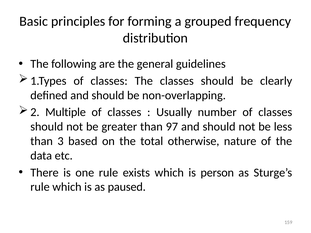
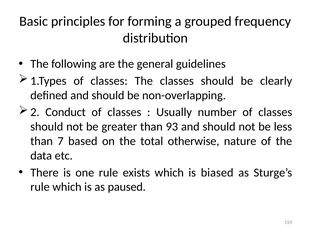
Multiple: Multiple -> Conduct
97: 97 -> 93
3: 3 -> 7
person: person -> biased
